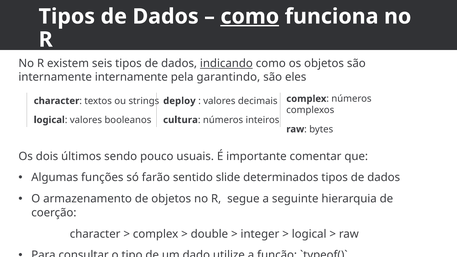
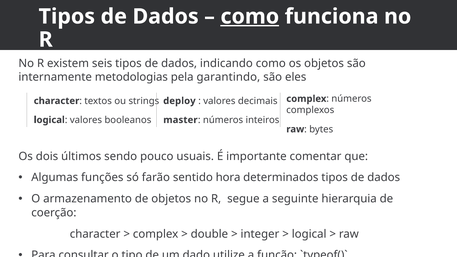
indicando underline: present -> none
internamente internamente: internamente -> metodologias
cultura: cultura -> master
slide: slide -> hora
